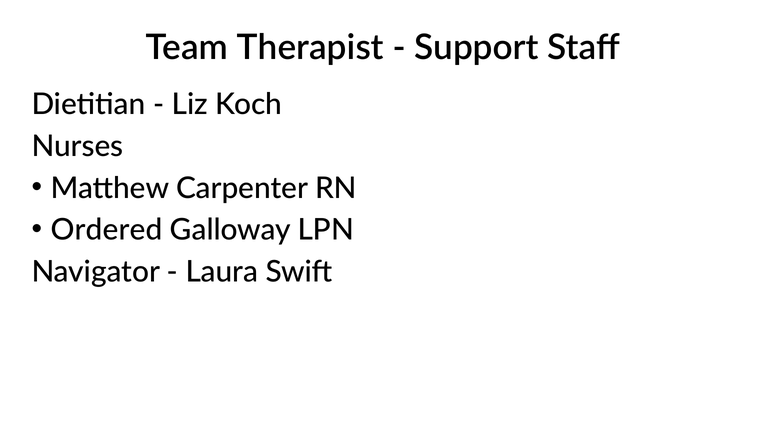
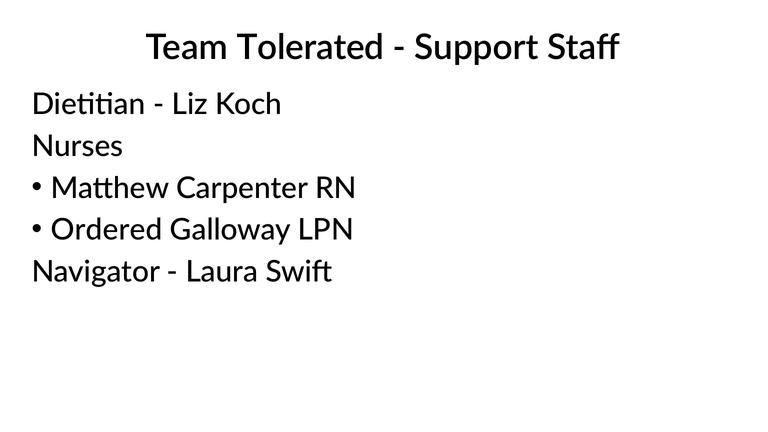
Therapist: Therapist -> Tolerated
